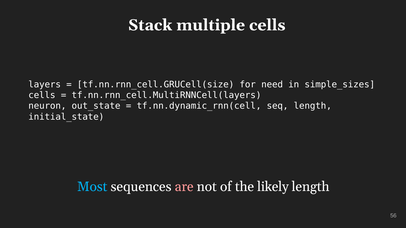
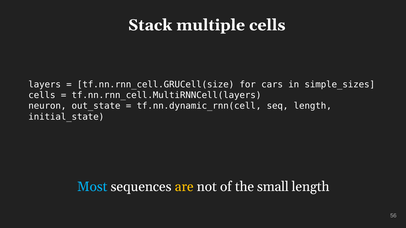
need: need -> cars
are colour: pink -> yellow
likely: likely -> small
